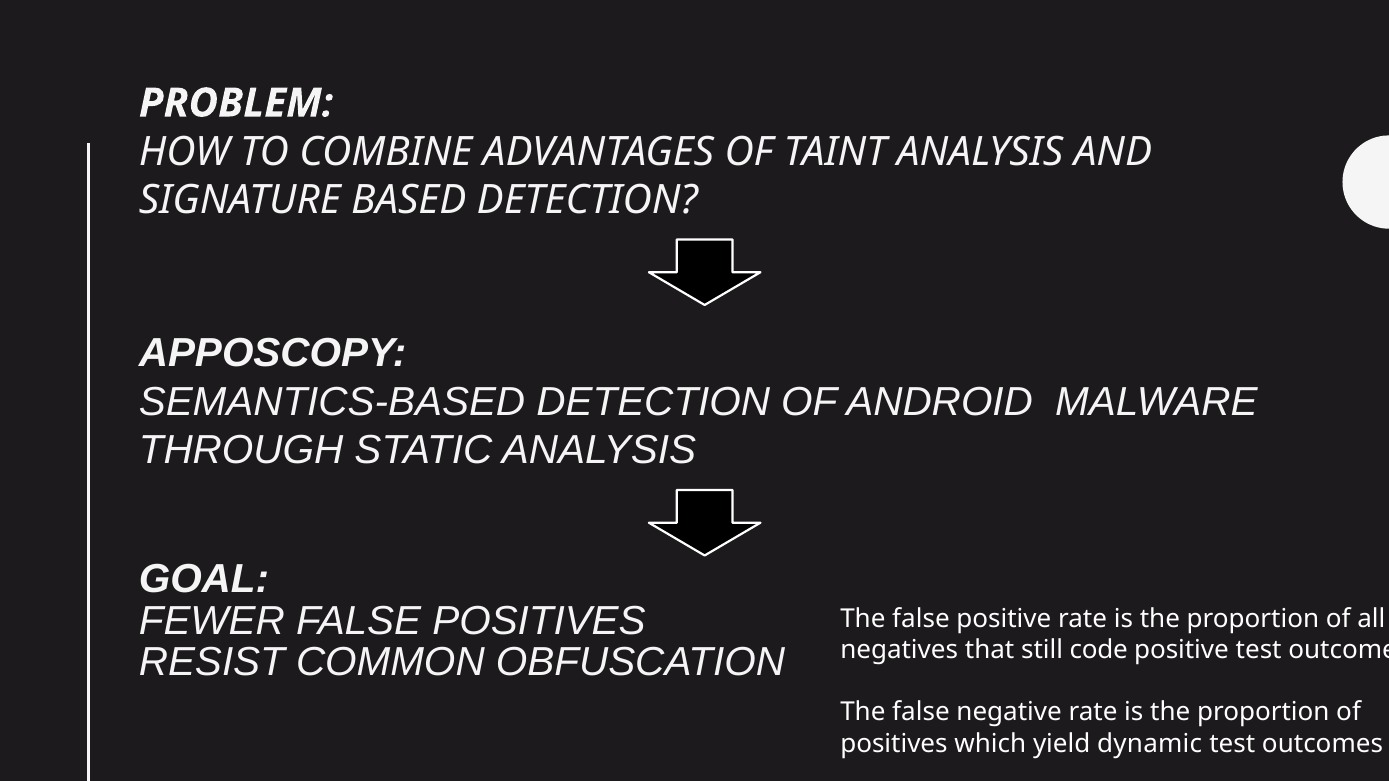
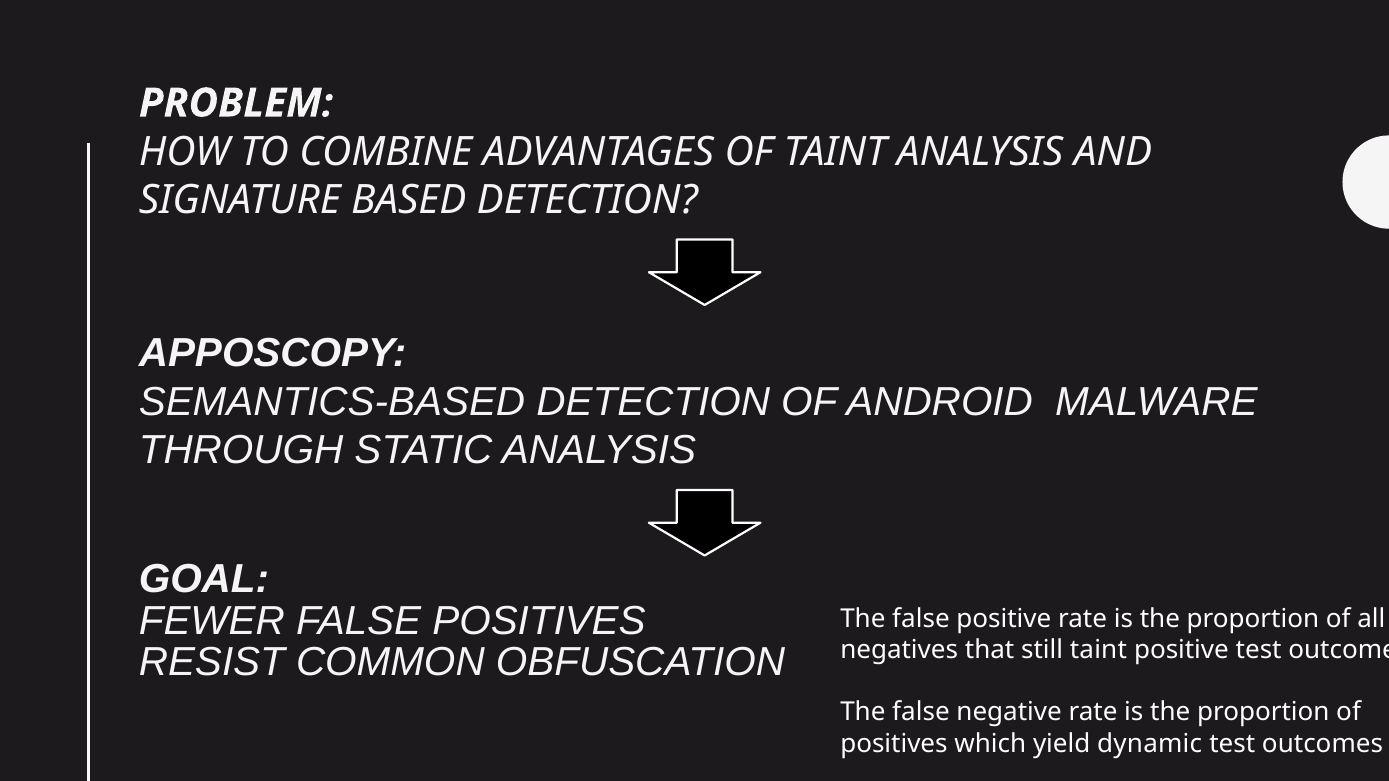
still code: code -> taint
